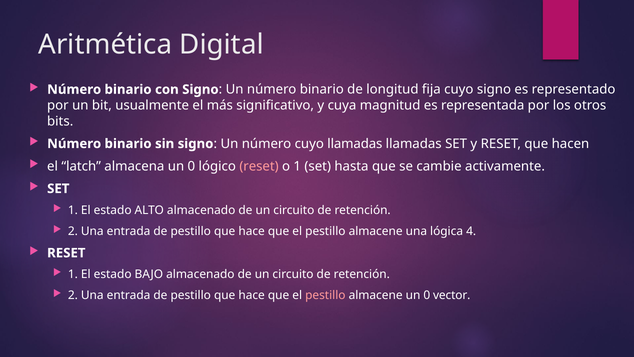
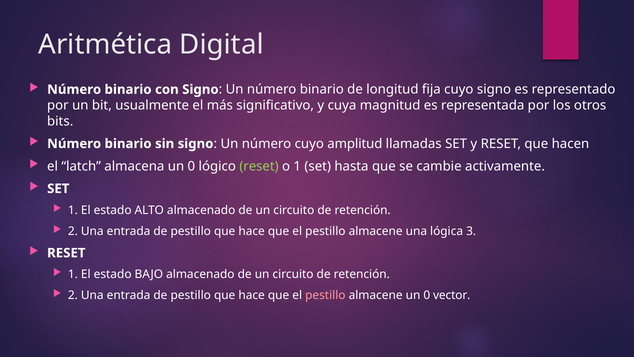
cuyo llamadas: llamadas -> amplitud
reset at (259, 166) colour: pink -> light green
4: 4 -> 3
